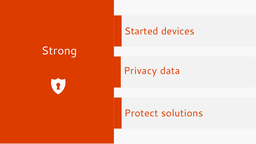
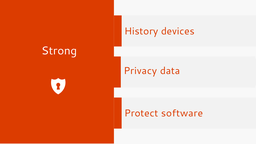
Started: Started -> History
solutions: solutions -> software
